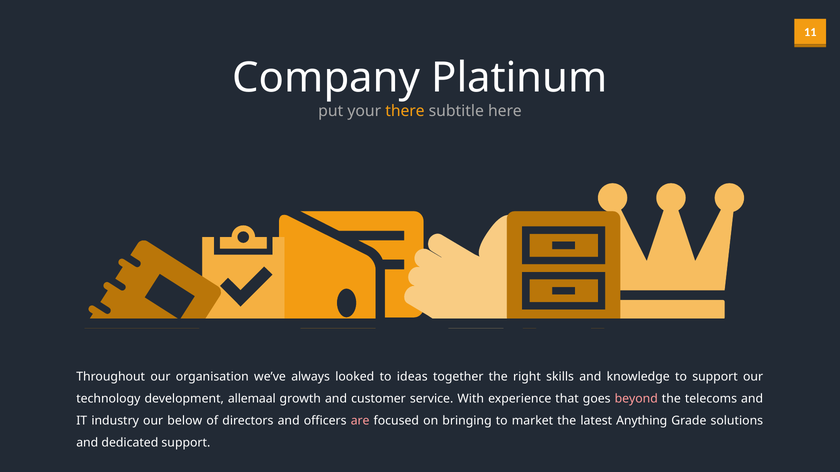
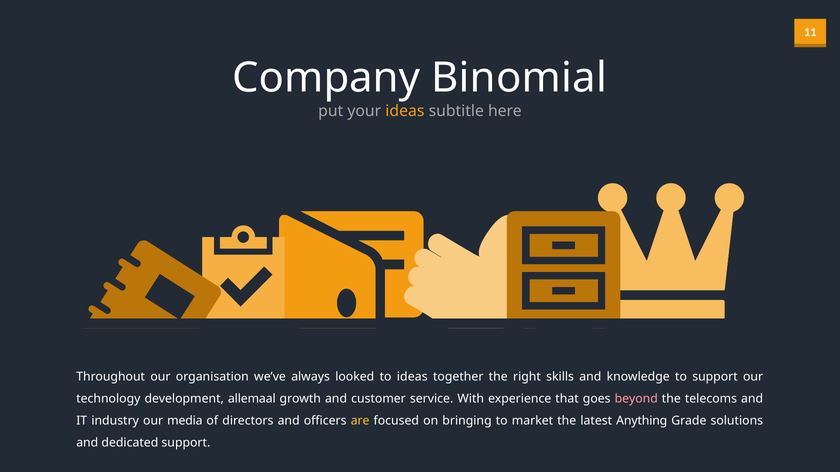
Platinum: Platinum -> Binomial
your there: there -> ideas
below: below -> media
are colour: pink -> yellow
